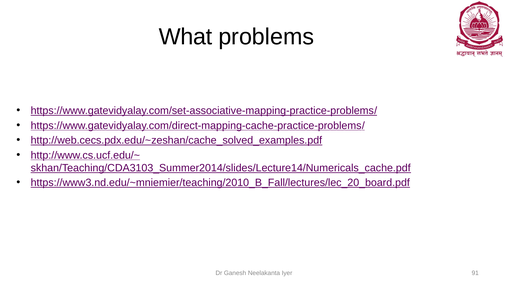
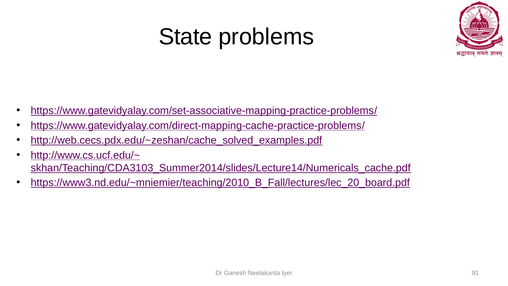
What: What -> State
